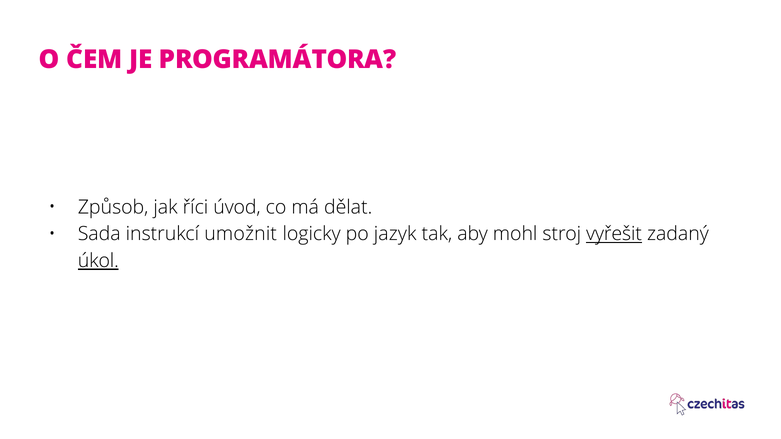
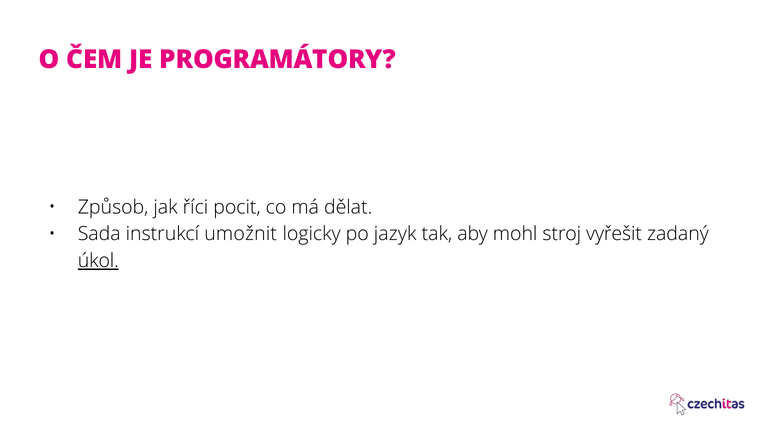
PROGRAMÁTORA: PROGRAMÁTORA -> PROGRAMÁTORY
úvod: úvod -> pocit
vyřešit underline: present -> none
